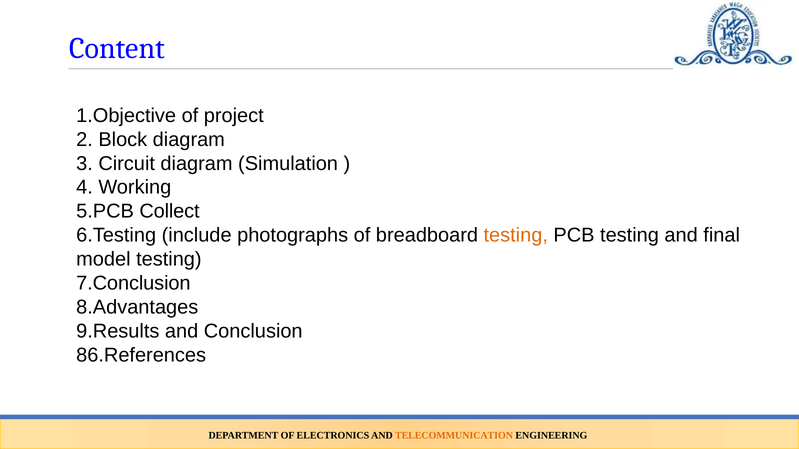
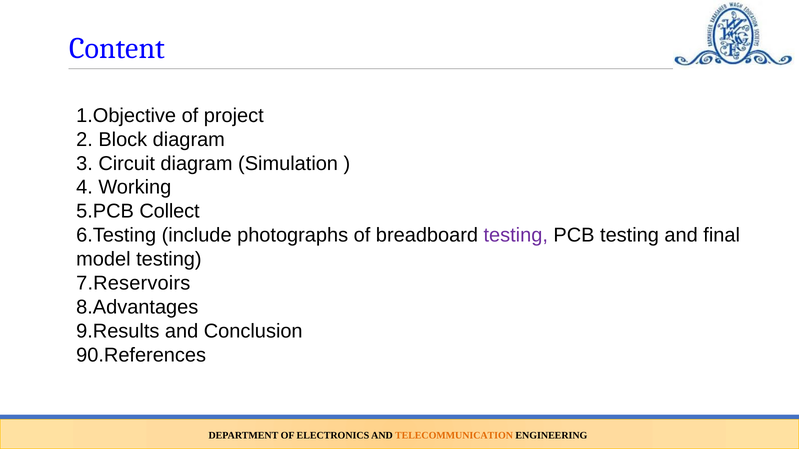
testing at (516, 235) colour: orange -> purple
7.Conclusion: 7.Conclusion -> 7.Reservoirs
86.References: 86.References -> 90.References
